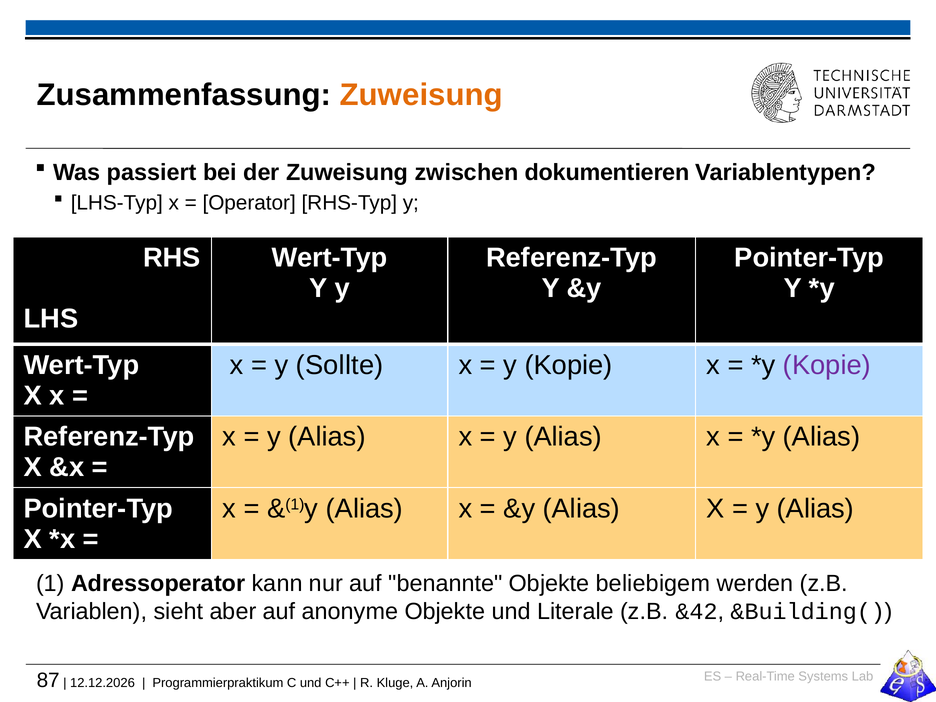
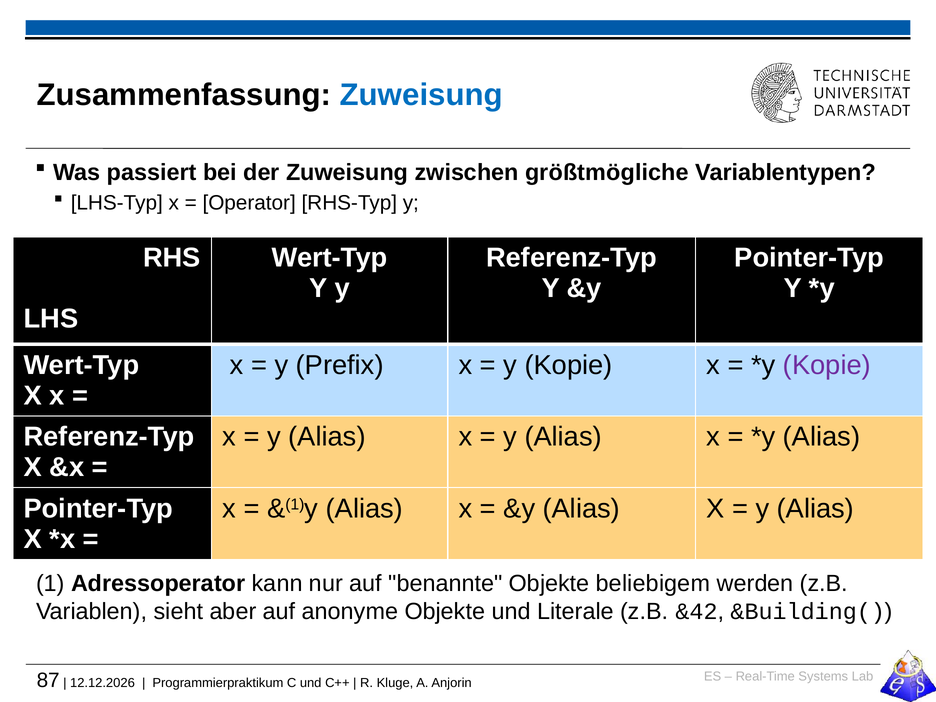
Zuweisung at (421, 95) colour: orange -> blue
dokumentieren: dokumentieren -> größtmögliche
Sollte: Sollte -> Prefix
